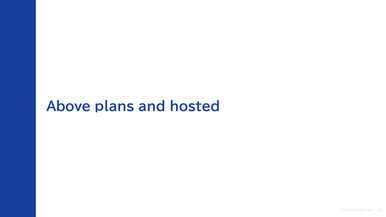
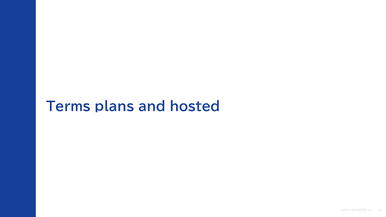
Above: Above -> Terms
